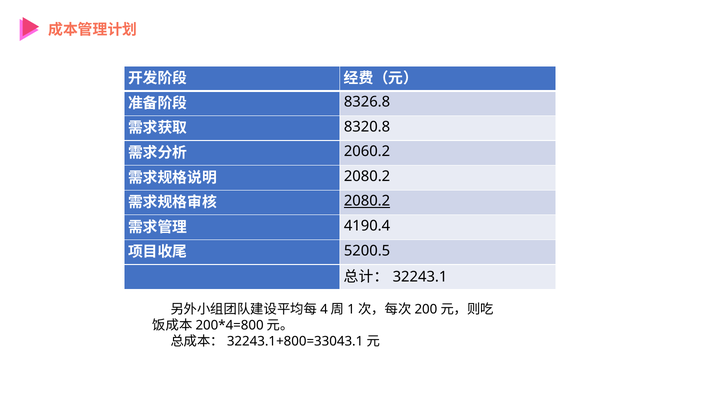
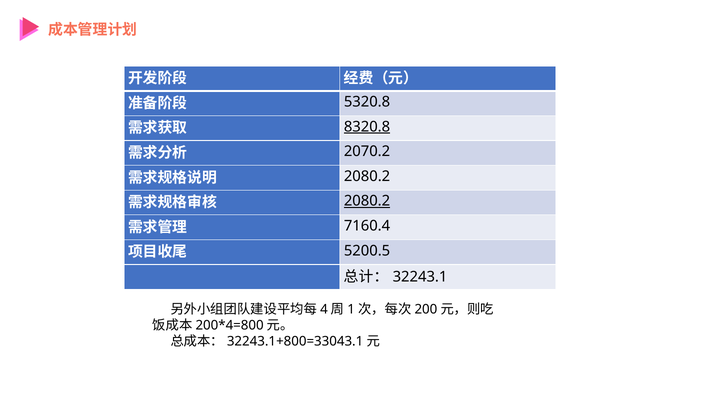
8326.8: 8326.8 -> 5320.8
8320.8 underline: none -> present
2060.2: 2060.2 -> 2070.2
4190.4: 4190.4 -> 7160.4
